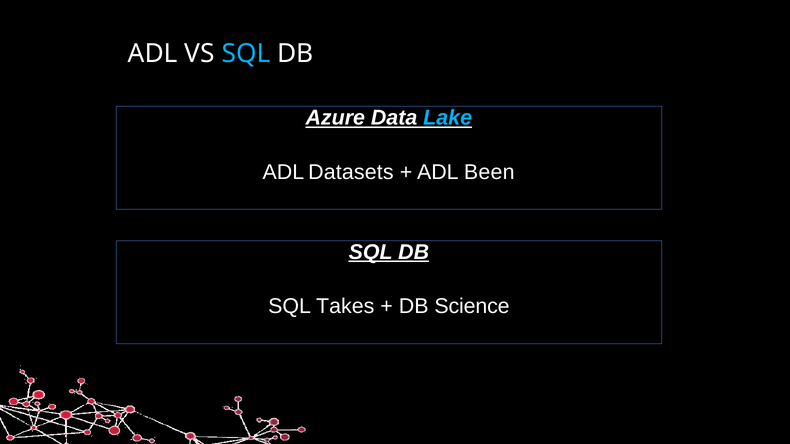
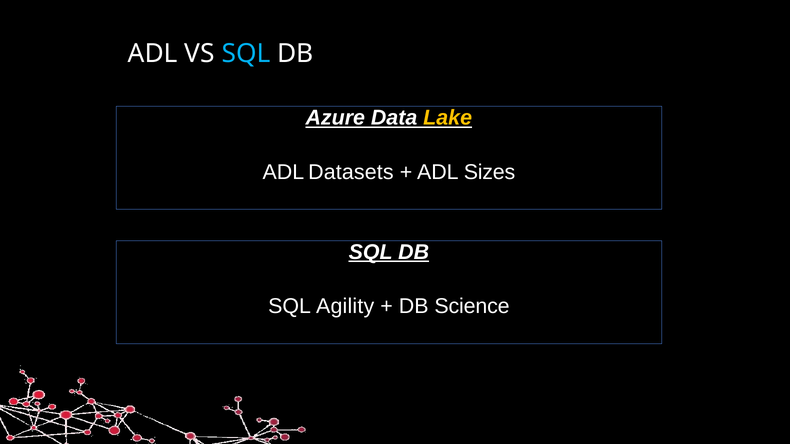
Lake colour: light blue -> yellow
Been: Been -> Sizes
Takes: Takes -> Agility
